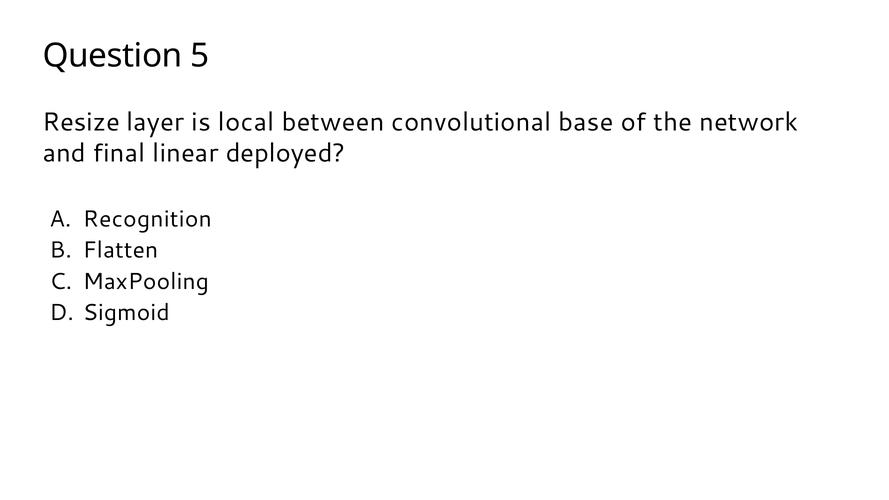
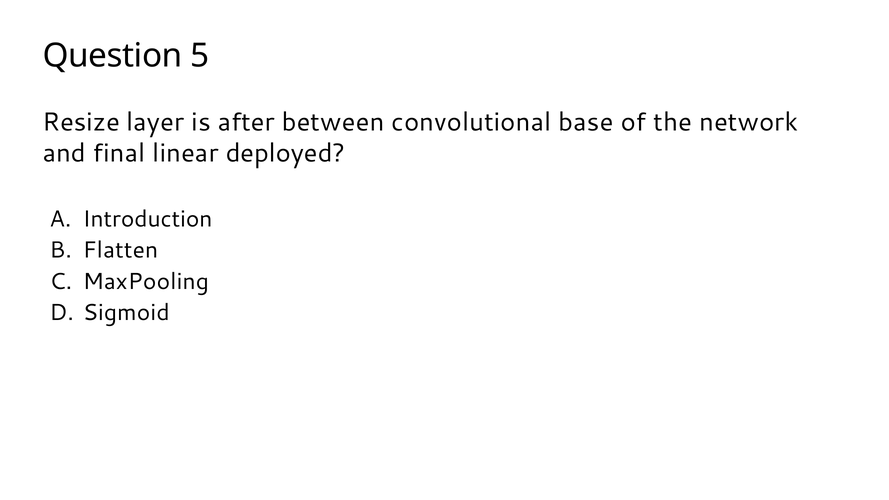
local: local -> after
Recognition: Recognition -> Introduction
